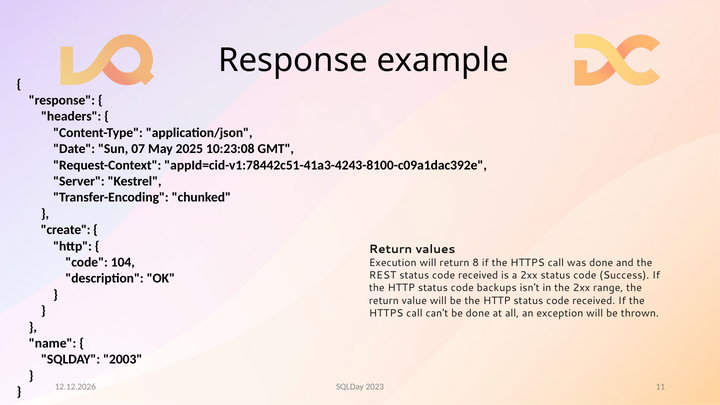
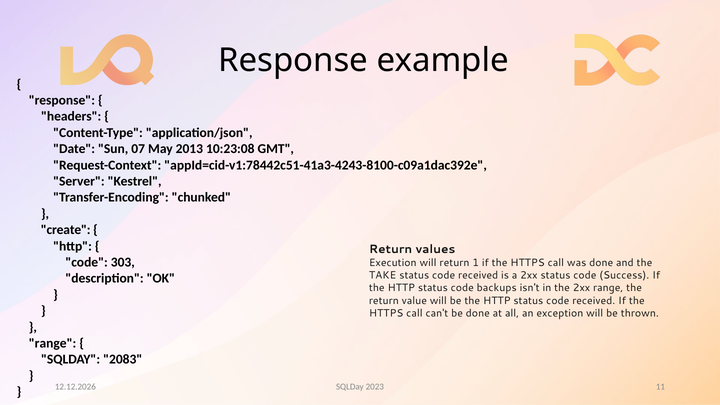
2025: 2025 -> 2013
104: 104 -> 303
8: 8 -> 1
REST: REST -> TAKE
name at (53, 343): name -> range
2003: 2003 -> 2083
